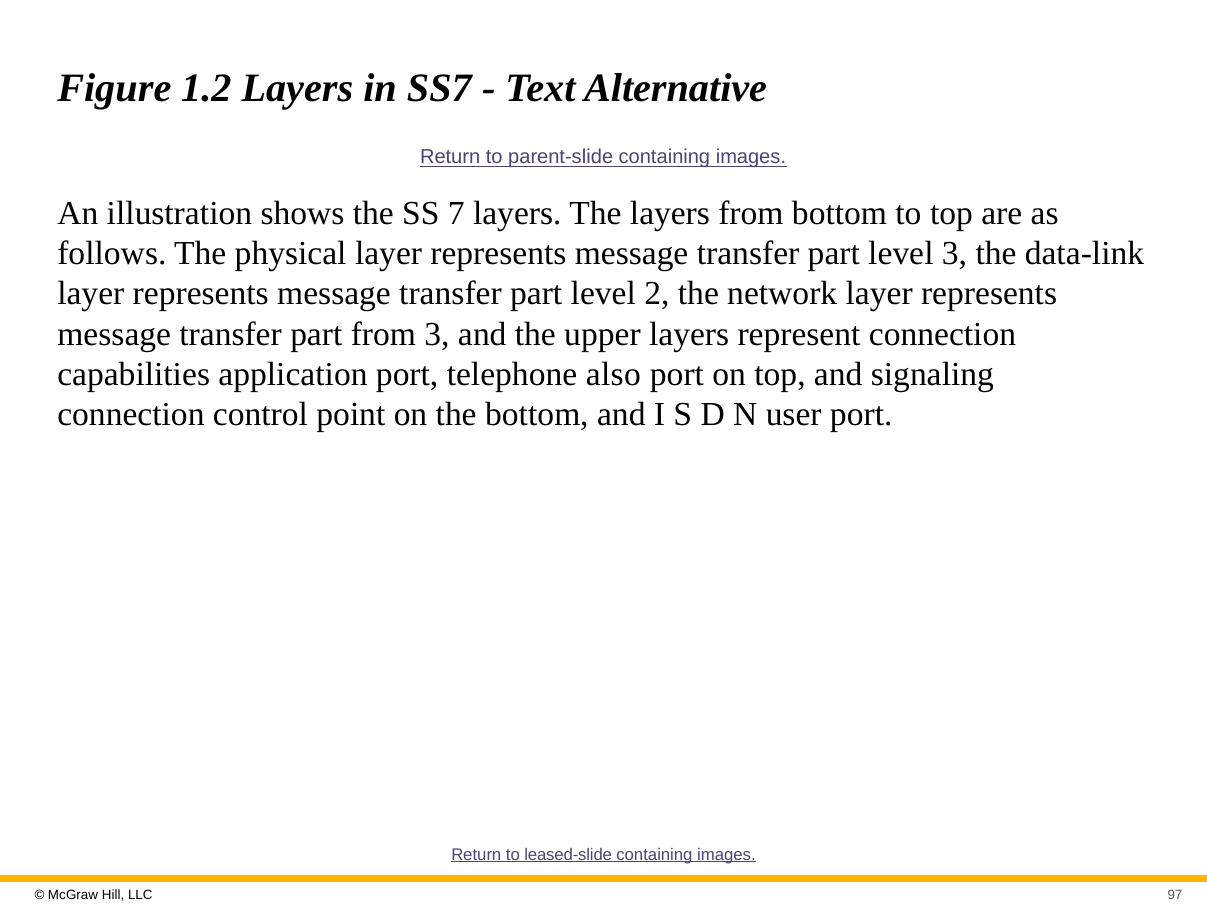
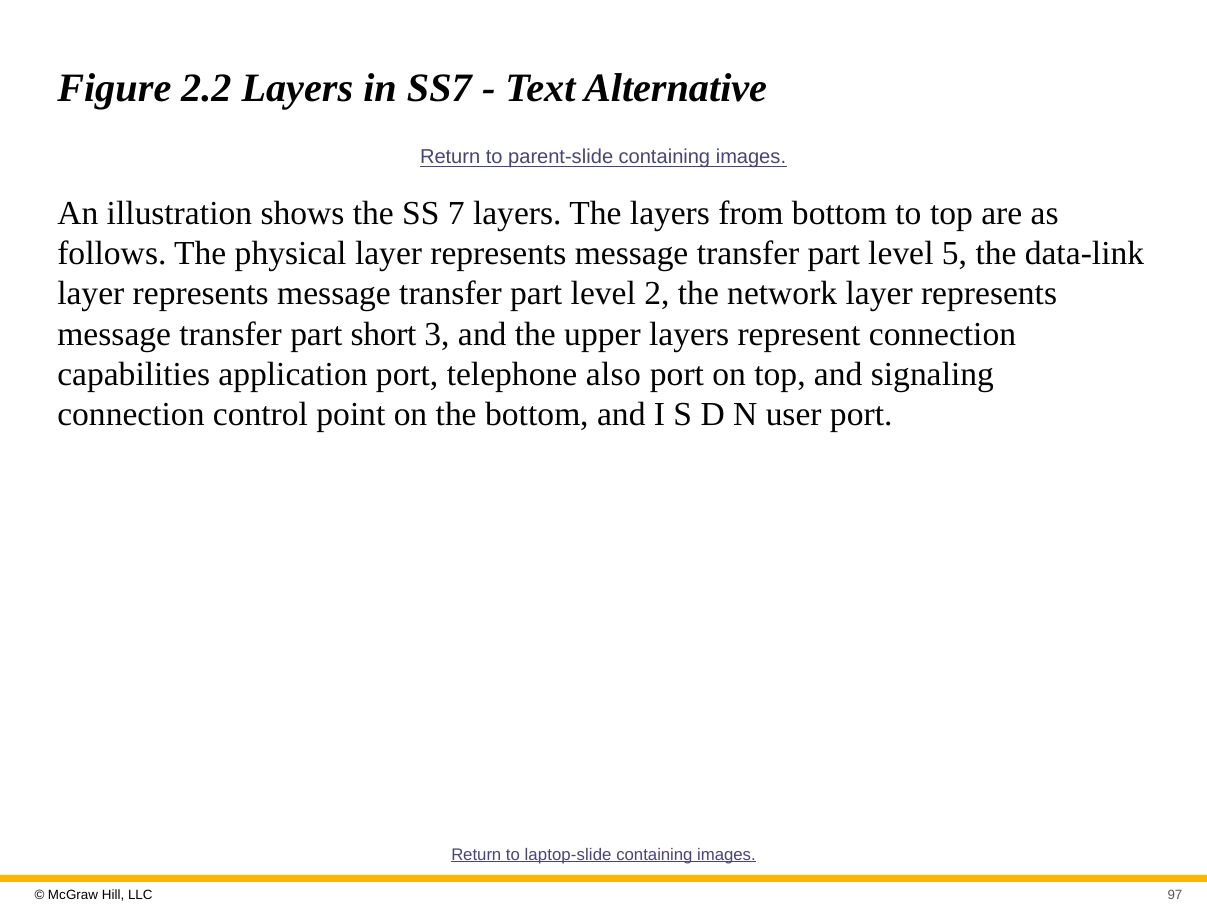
1.2: 1.2 -> 2.2
level 3: 3 -> 5
part from: from -> short
leased-slide: leased-slide -> laptop-slide
